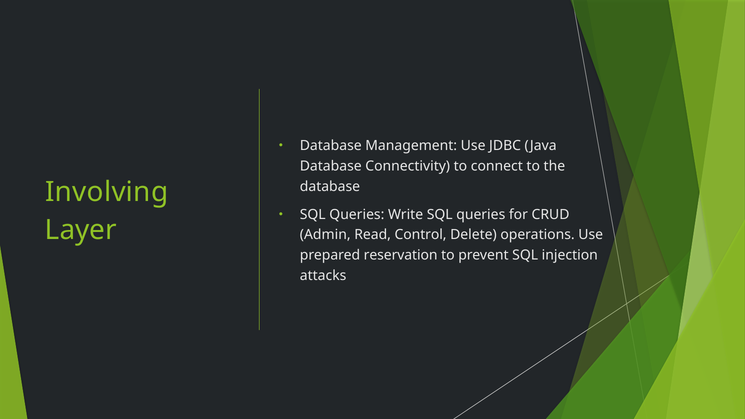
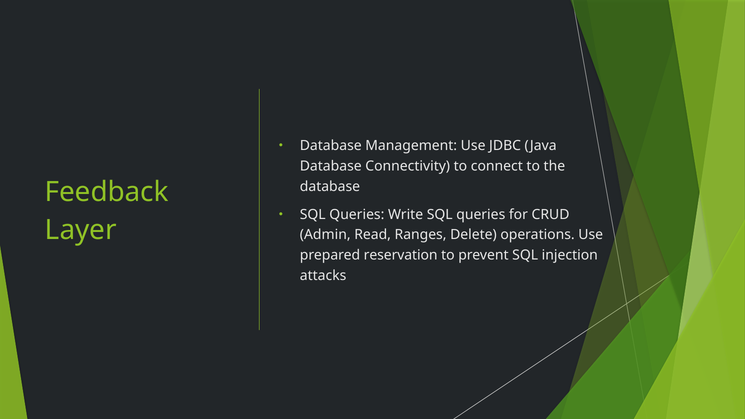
Involving: Involving -> Feedback
Control: Control -> Ranges
